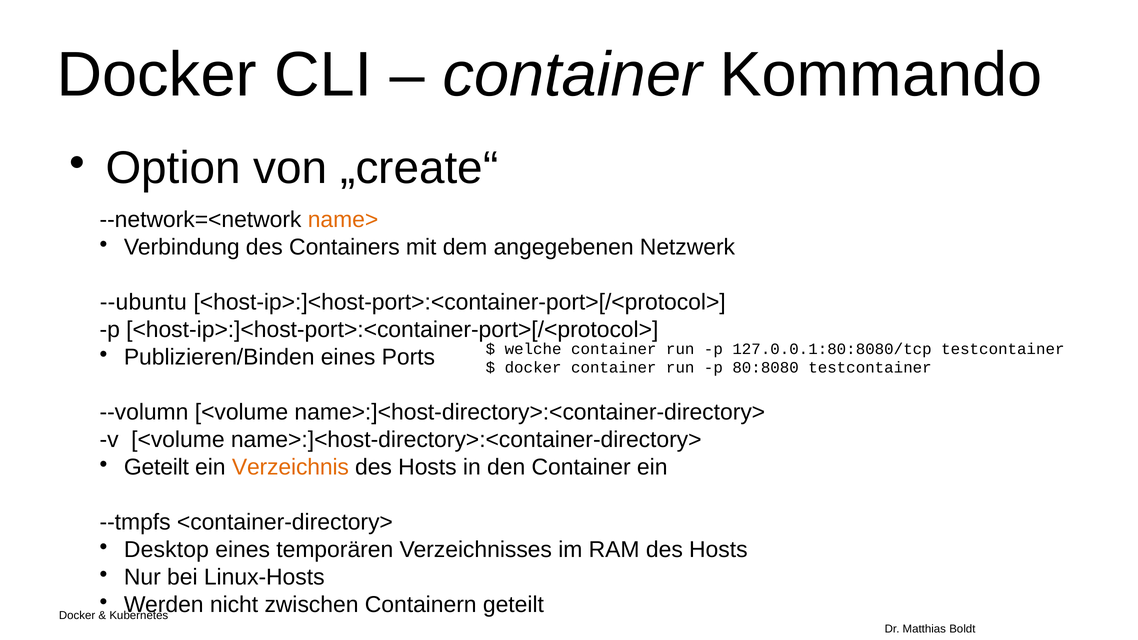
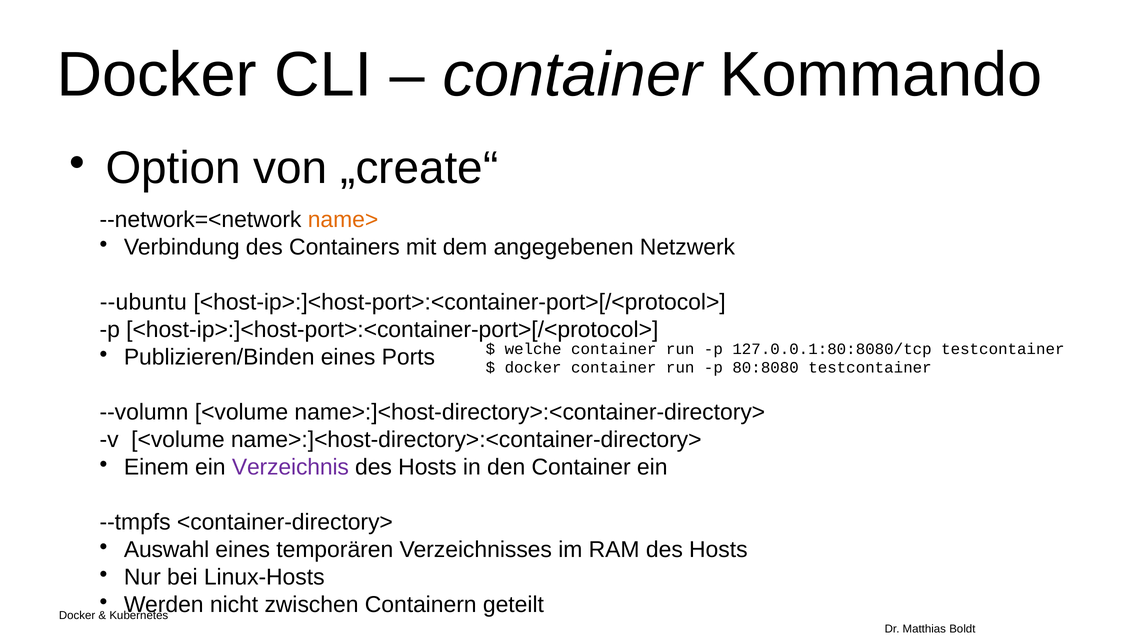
Geteilt at (156, 467): Geteilt -> Einem
Verzeichnis colour: orange -> purple
Desktop: Desktop -> Auswahl
